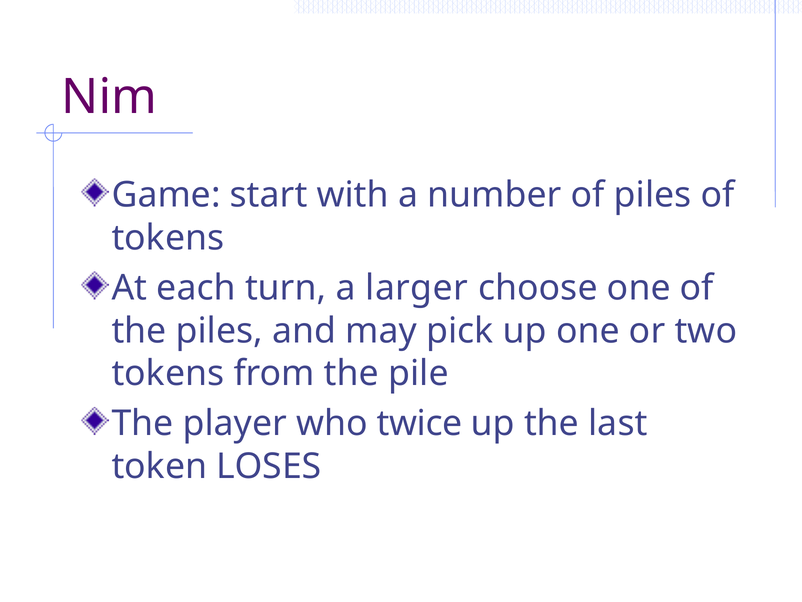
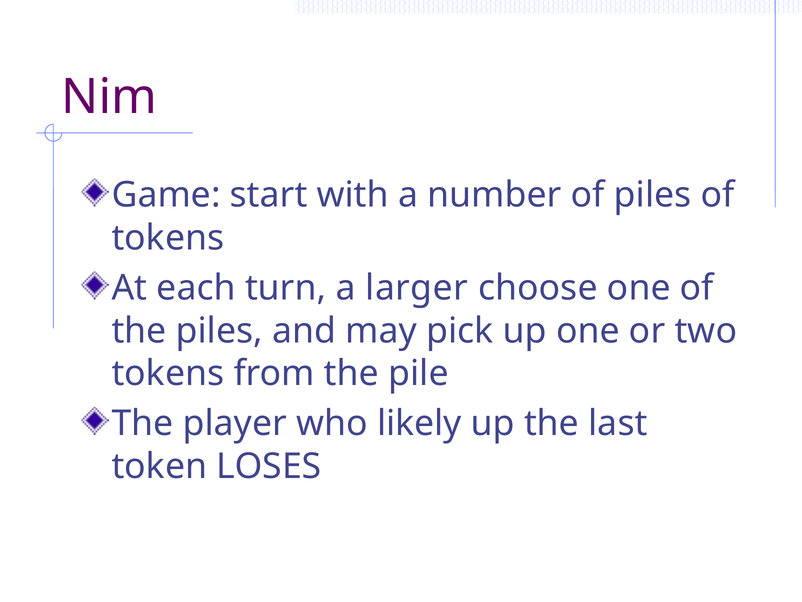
twice: twice -> likely
